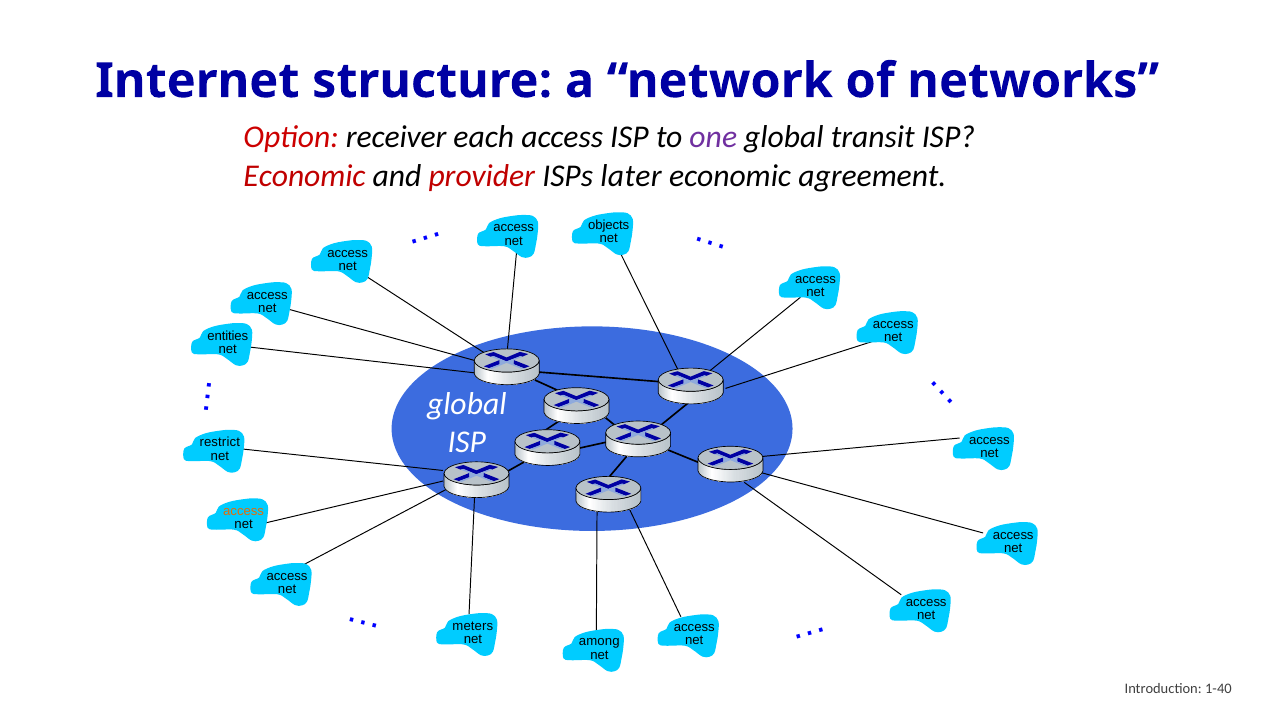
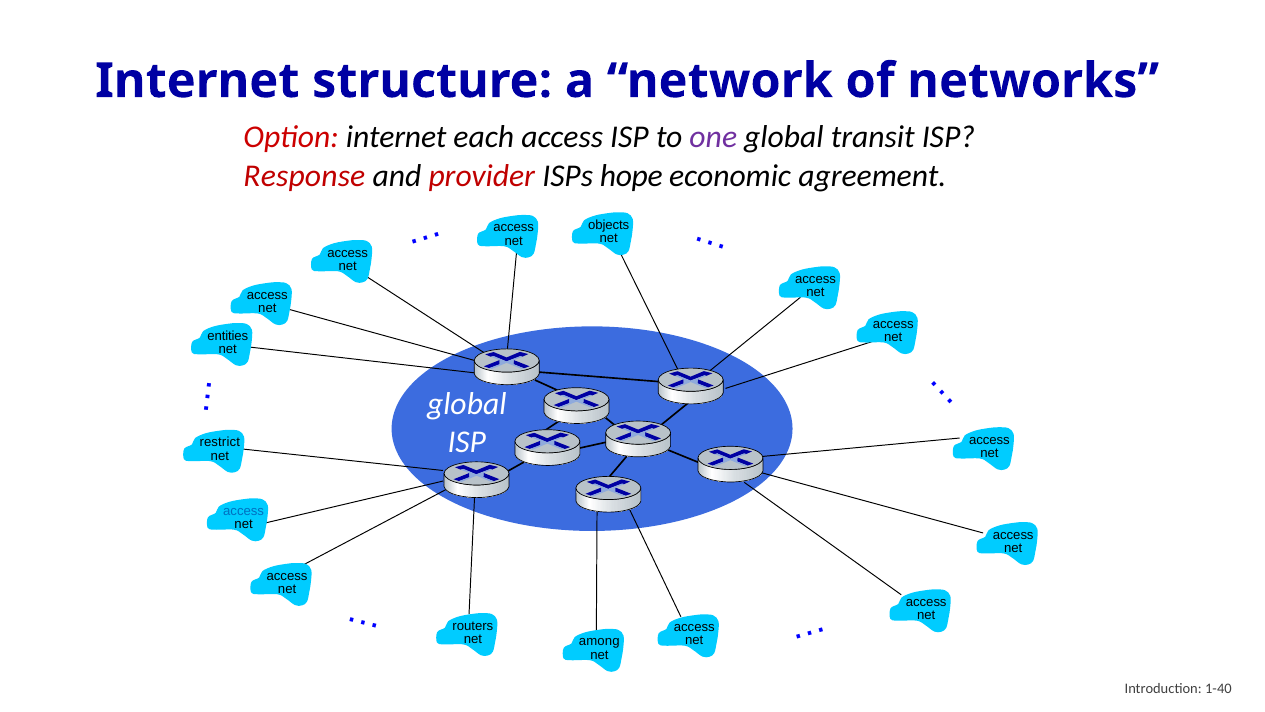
Option receiver: receiver -> internet
Economic at (305, 176): Economic -> Response
later: later -> hope
access at (244, 511) colour: orange -> blue
meters: meters -> routers
